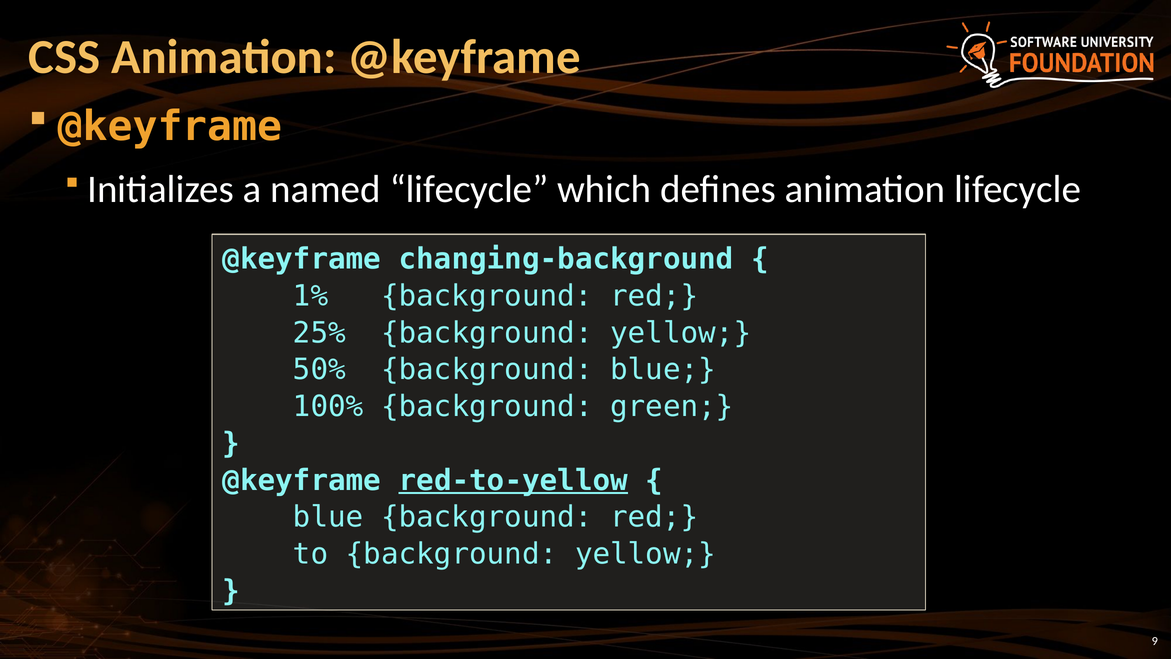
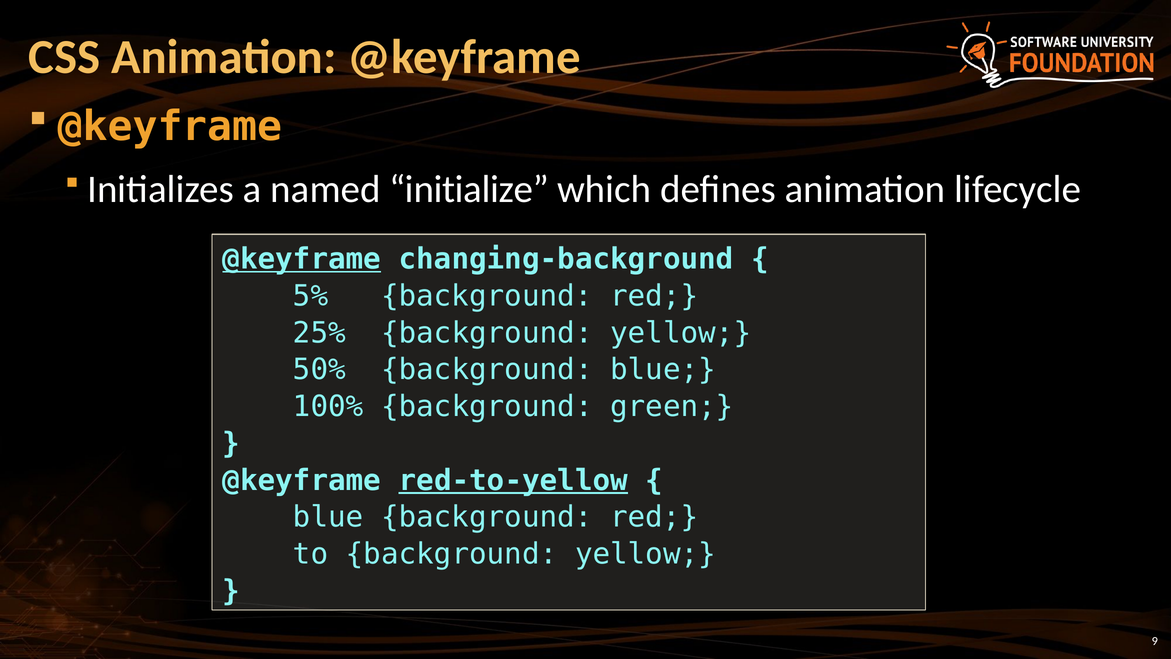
named lifecycle: lifecycle -> initialize
@keyframe at (302, 259) underline: none -> present
1%: 1% -> 5%
